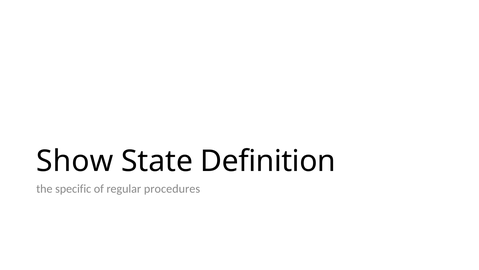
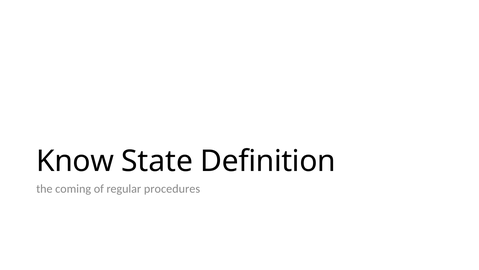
Show: Show -> Know
specific: specific -> coming
